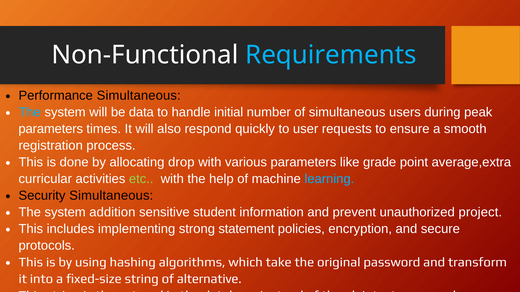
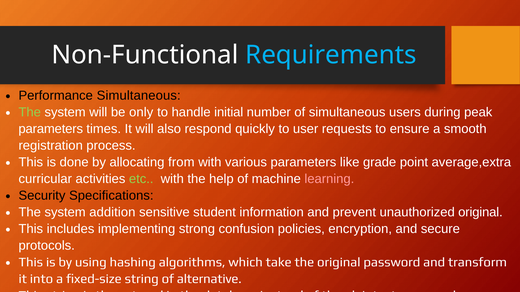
The at (30, 112) colour: light blue -> light green
data: data -> only
drop: drop -> from
learning colour: light blue -> pink
Security Simultaneous: Simultaneous -> Specifications
unauthorized project: project -> original
statement: statement -> confusion
